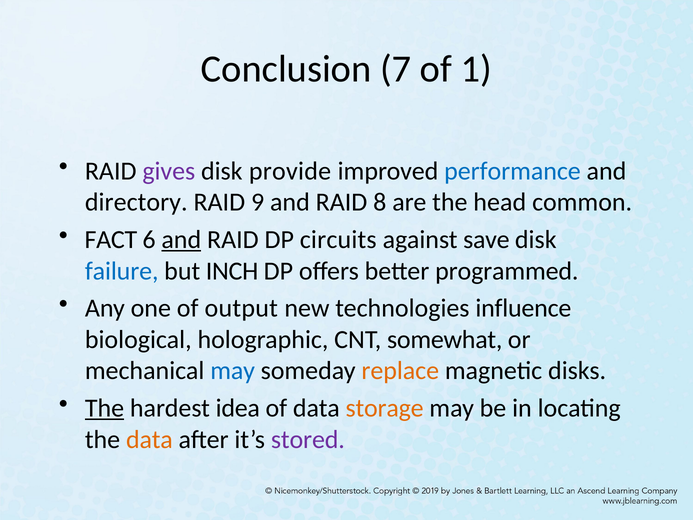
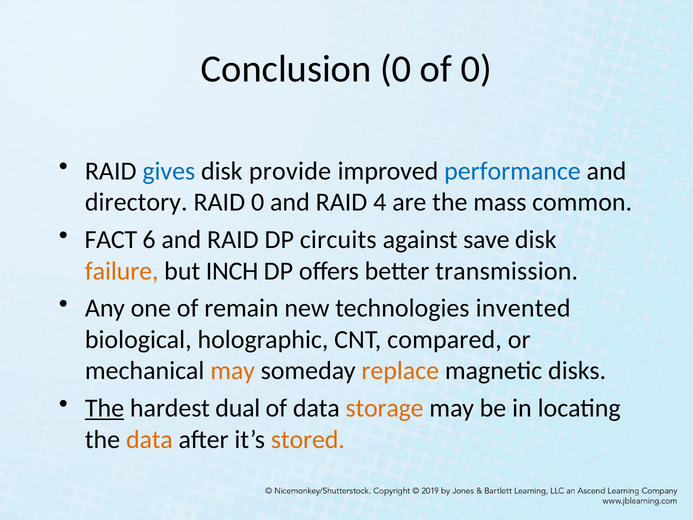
Conclusion 7: 7 -> 0
of 1: 1 -> 0
gives colour: purple -> blue
RAID 9: 9 -> 0
8: 8 -> 4
head: head -> mass
and at (181, 240) underline: present -> none
failure colour: blue -> orange
programmed: programmed -> transmission
output: output -> remain
influence: influence -> invented
somewhat: somewhat -> compared
may at (233, 371) colour: blue -> orange
idea: idea -> dual
stored colour: purple -> orange
